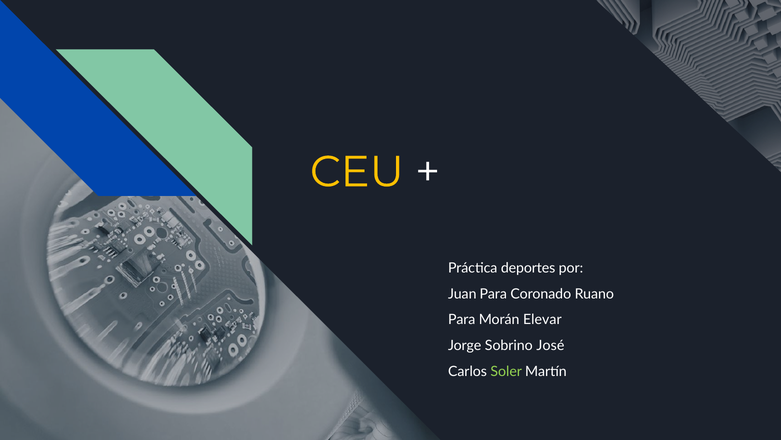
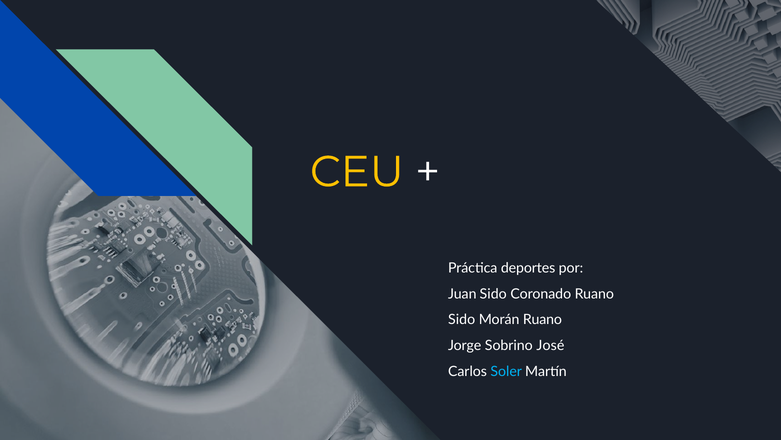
Juan Para: Para -> Sido
Para at (462, 319): Para -> Sido
Morán Elevar: Elevar -> Ruano
Soler colour: light green -> light blue
